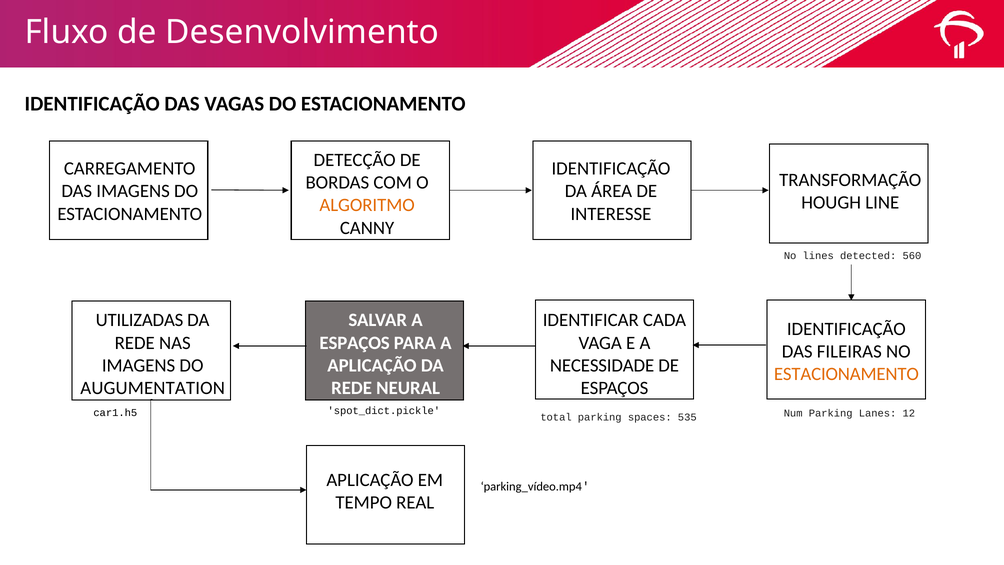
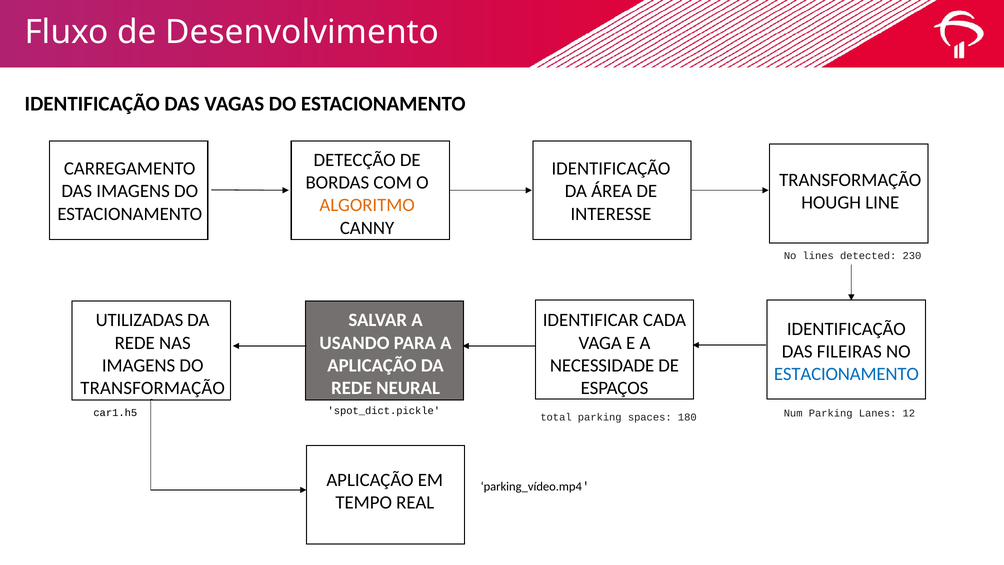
560: 560 -> 230
ESPAÇOS at (355, 343): ESPAÇOS -> USANDO
ESTACIONAMENTO at (846, 374) colour: orange -> blue
AUGUMENTATION at (153, 388): AUGUMENTATION -> TRANSFORMAÇÃO
535: 535 -> 180
